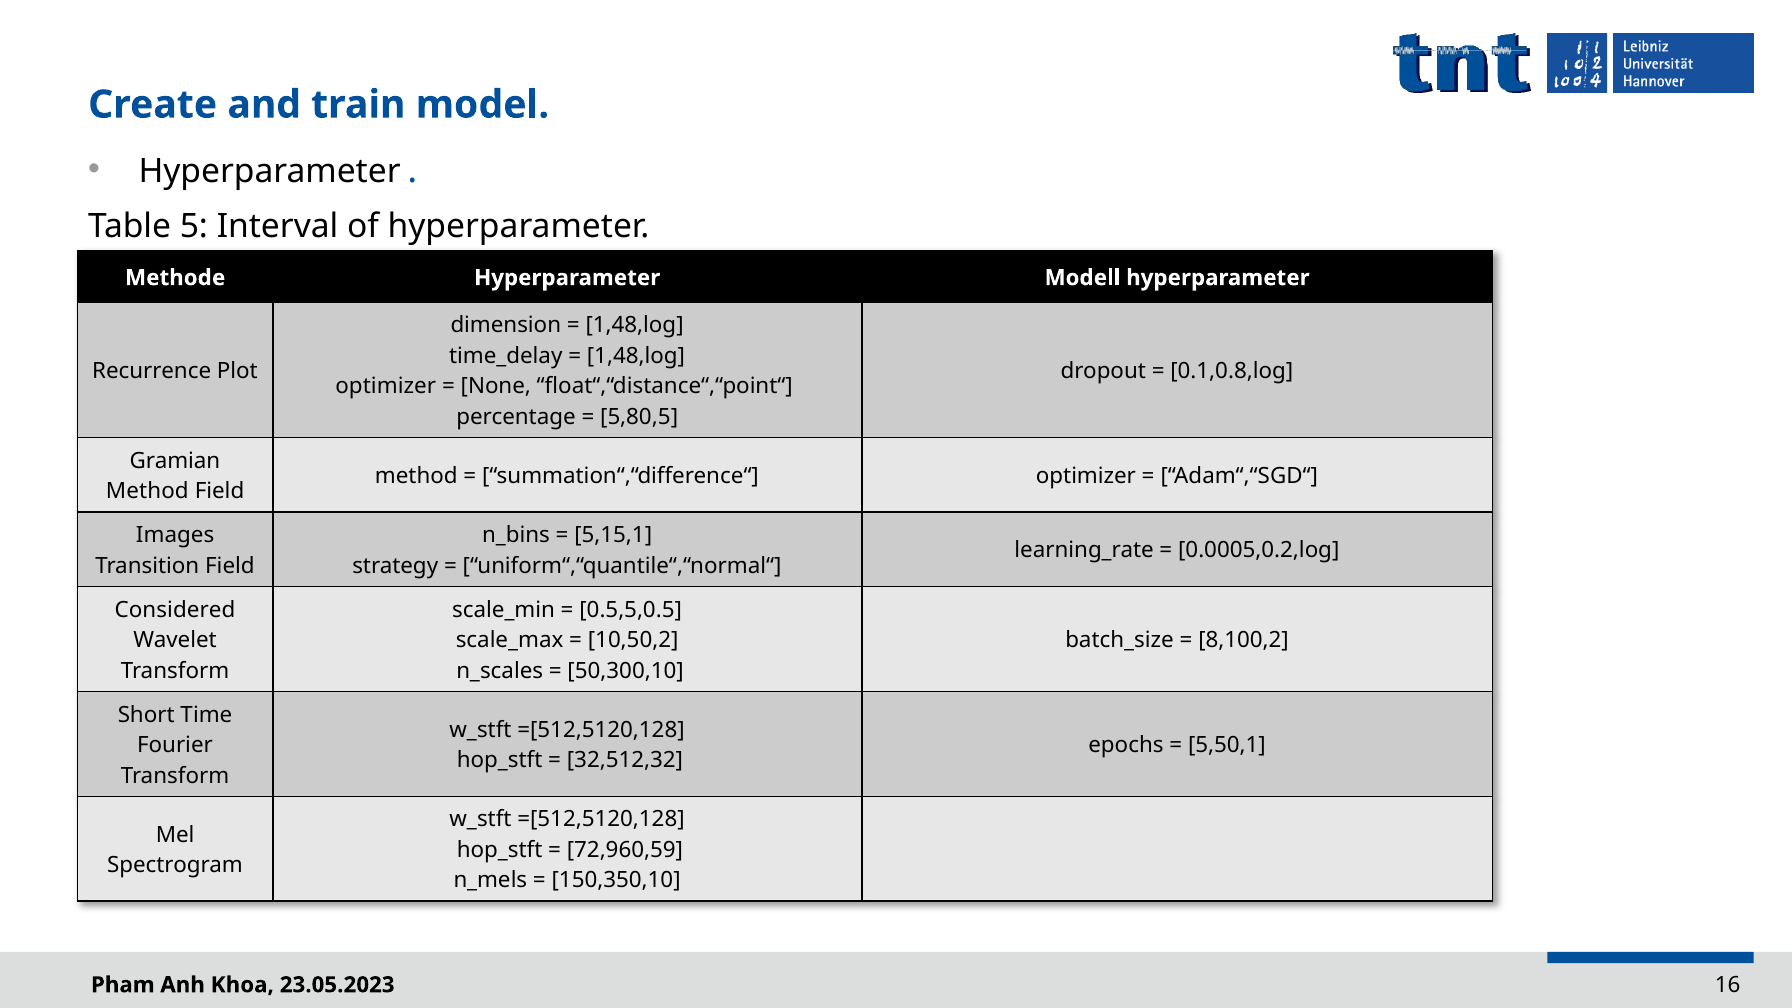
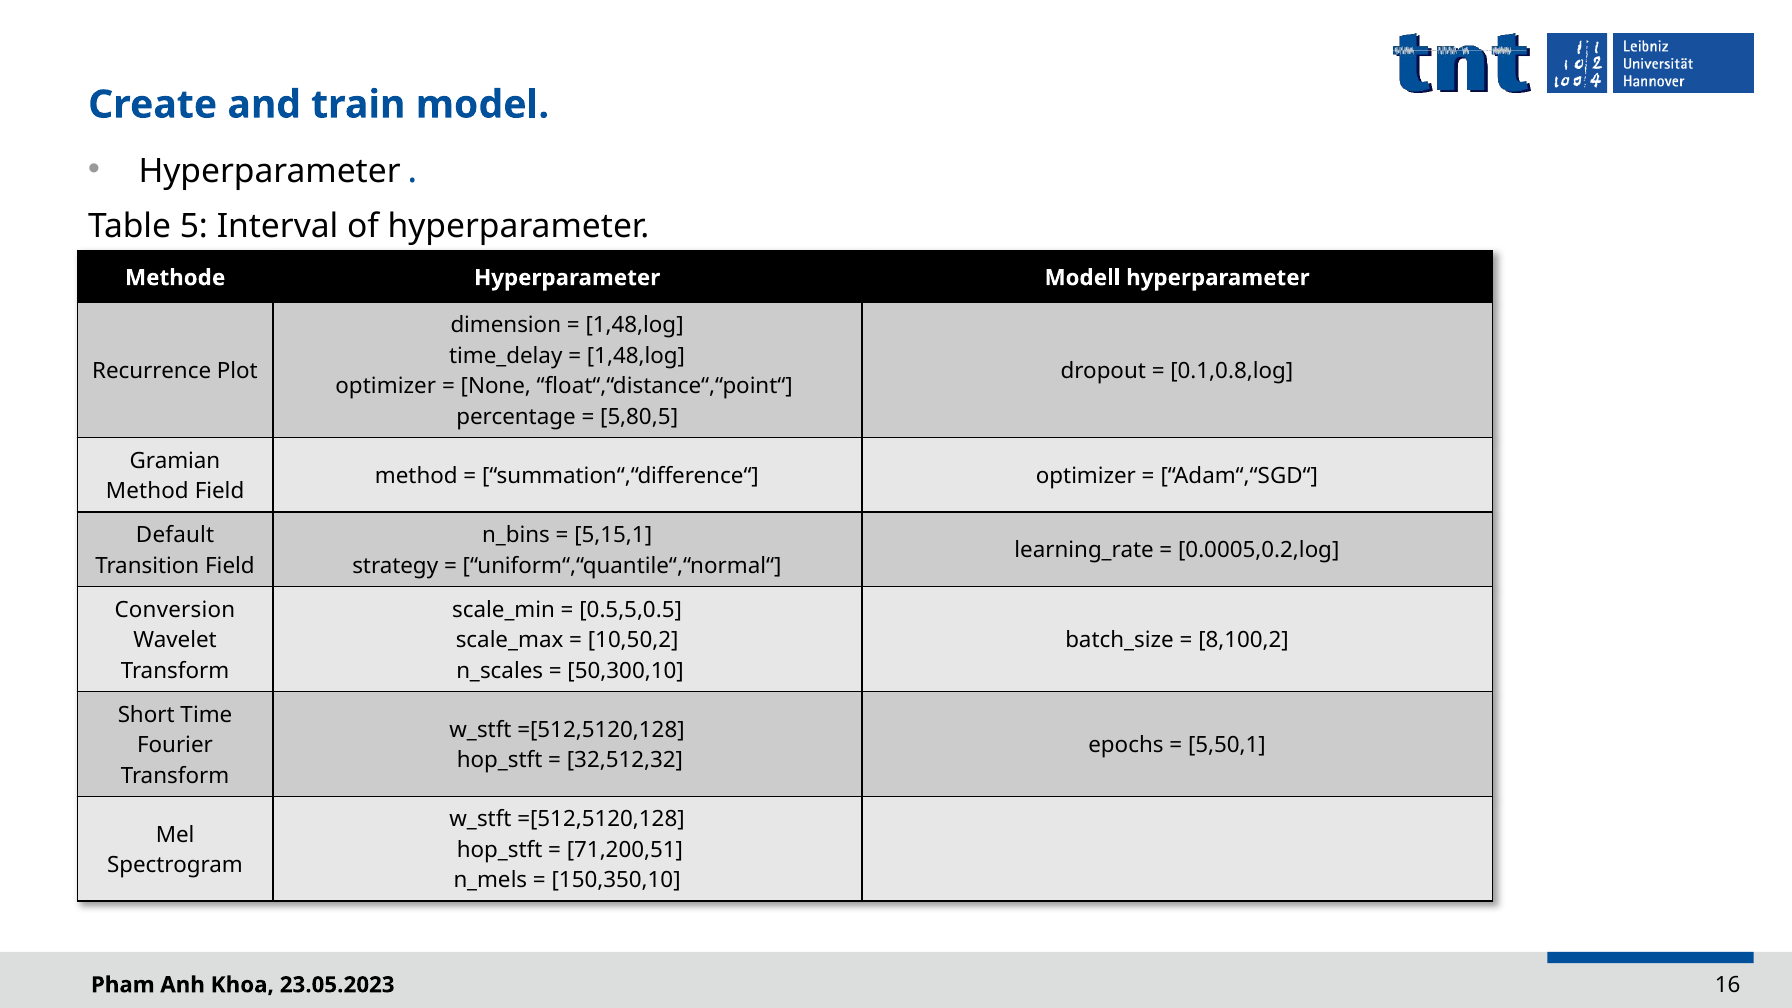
Images: Images -> Default
Considered: Considered -> Conversion
72,960,59: 72,960,59 -> 71,200,51
